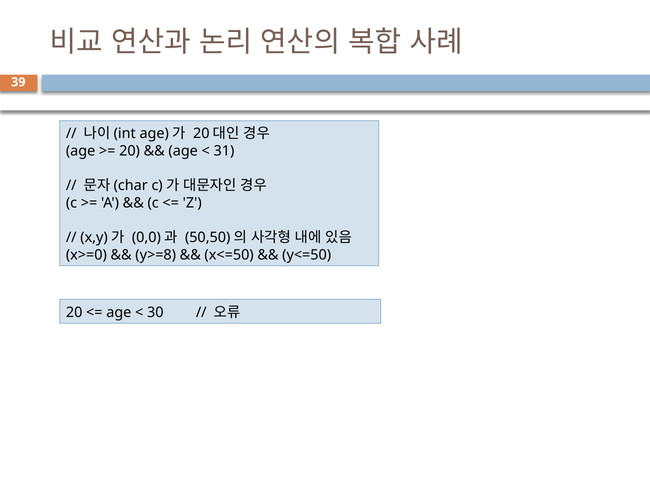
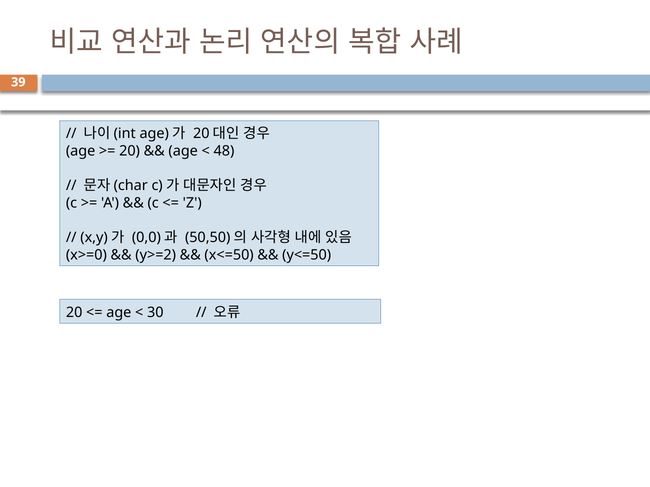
31: 31 -> 48
y>=8: y>=8 -> y>=2
